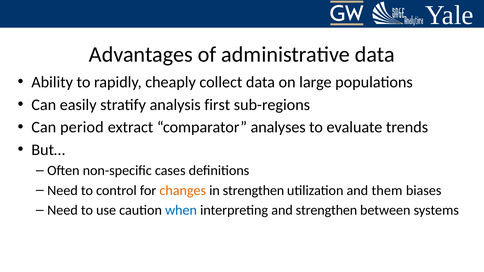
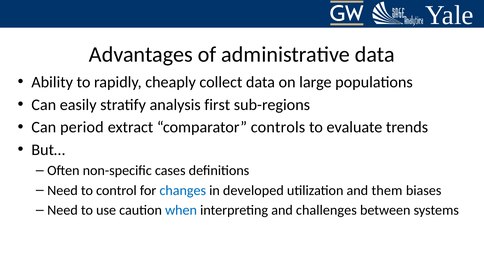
analyses: analyses -> controls
changes colour: orange -> blue
in strengthen: strengthen -> developed
and strengthen: strengthen -> challenges
